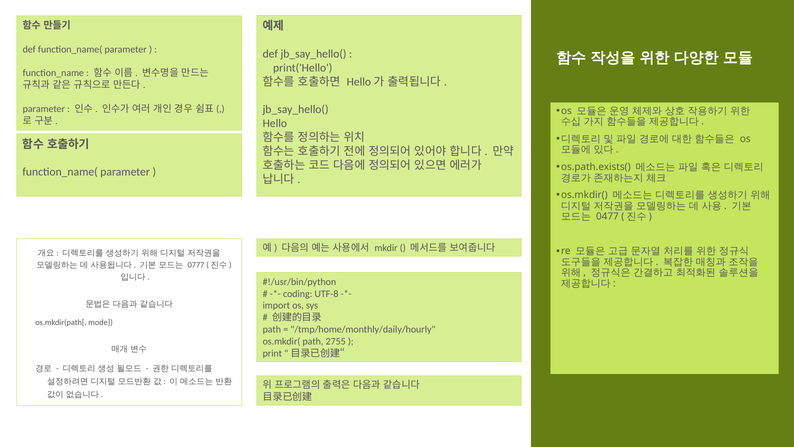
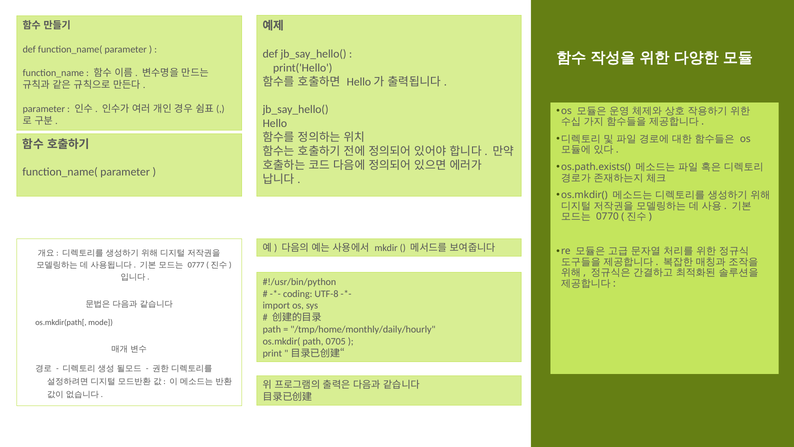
0477: 0477 -> 0770
2755: 2755 -> 0705
